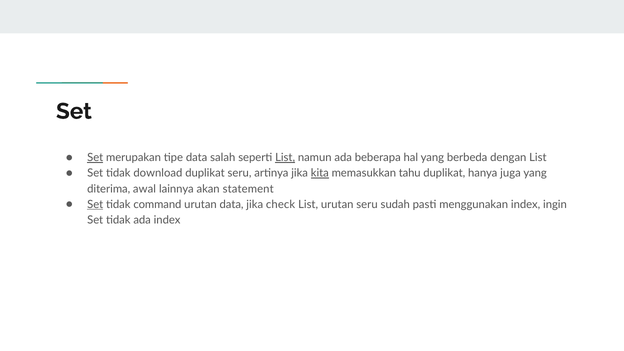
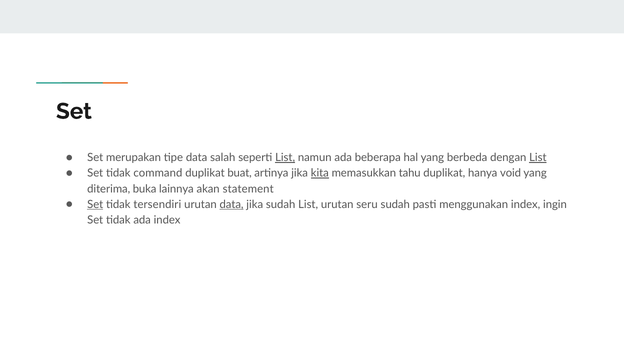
Set at (95, 158) underline: present -> none
List at (538, 158) underline: none -> present
download: download -> command
duplikat seru: seru -> buat
juga: juga -> void
awal: awal -> buka
command: command -> tersendiri
data at (232, 204) underline: none -> present
jika check: check -> sudah
